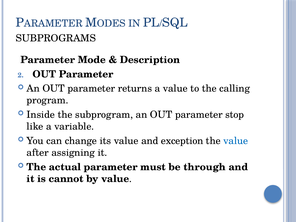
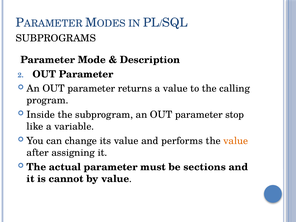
exception: exception -> performs
value at (236, 141) colour: blue -> orange
through: through -> sections
